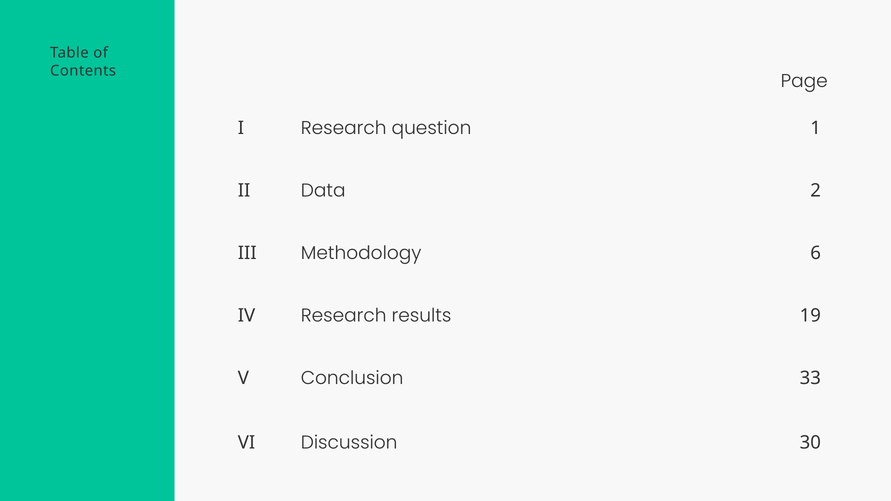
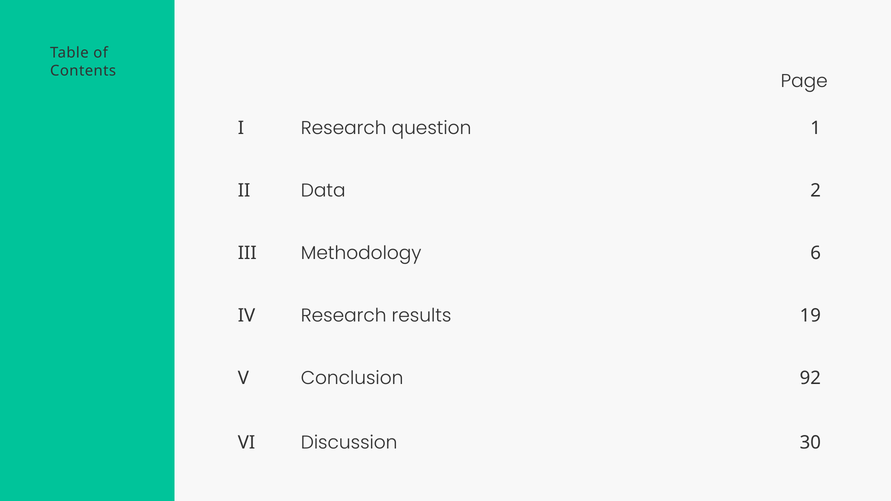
33: 33 -> 92
